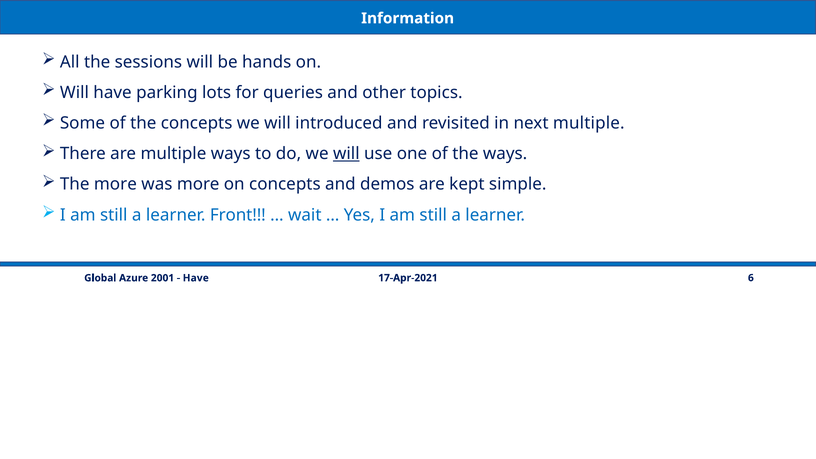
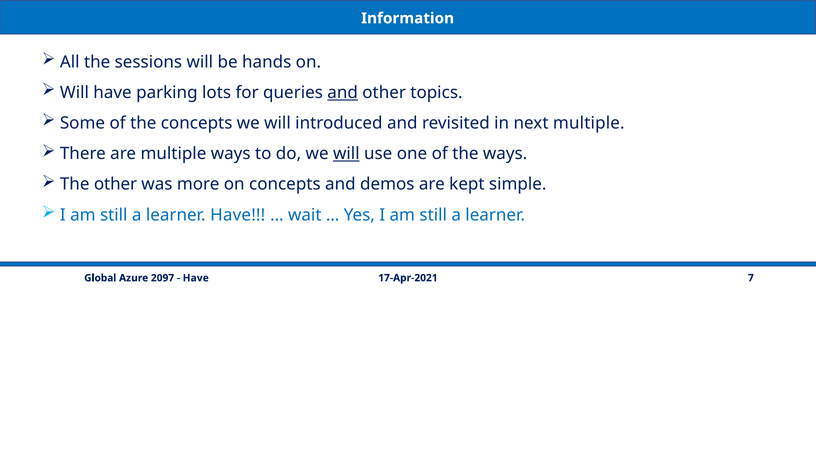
and at (343, 93) underline: none -> present
The more: more -> other
learner Front: Front -> Have
6: 6 -> 7
2001: 2001 -> 2097
